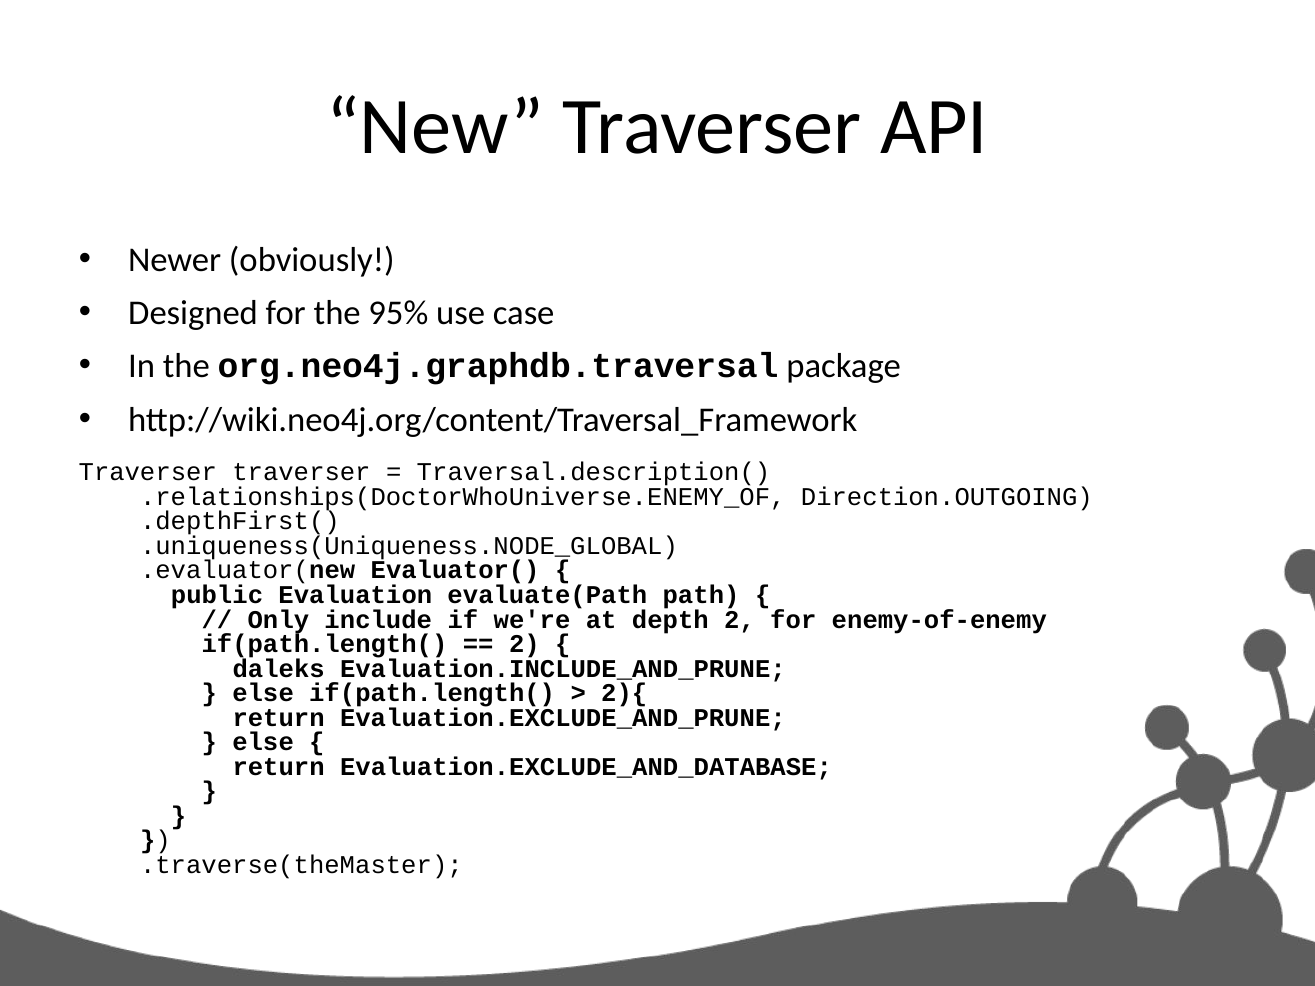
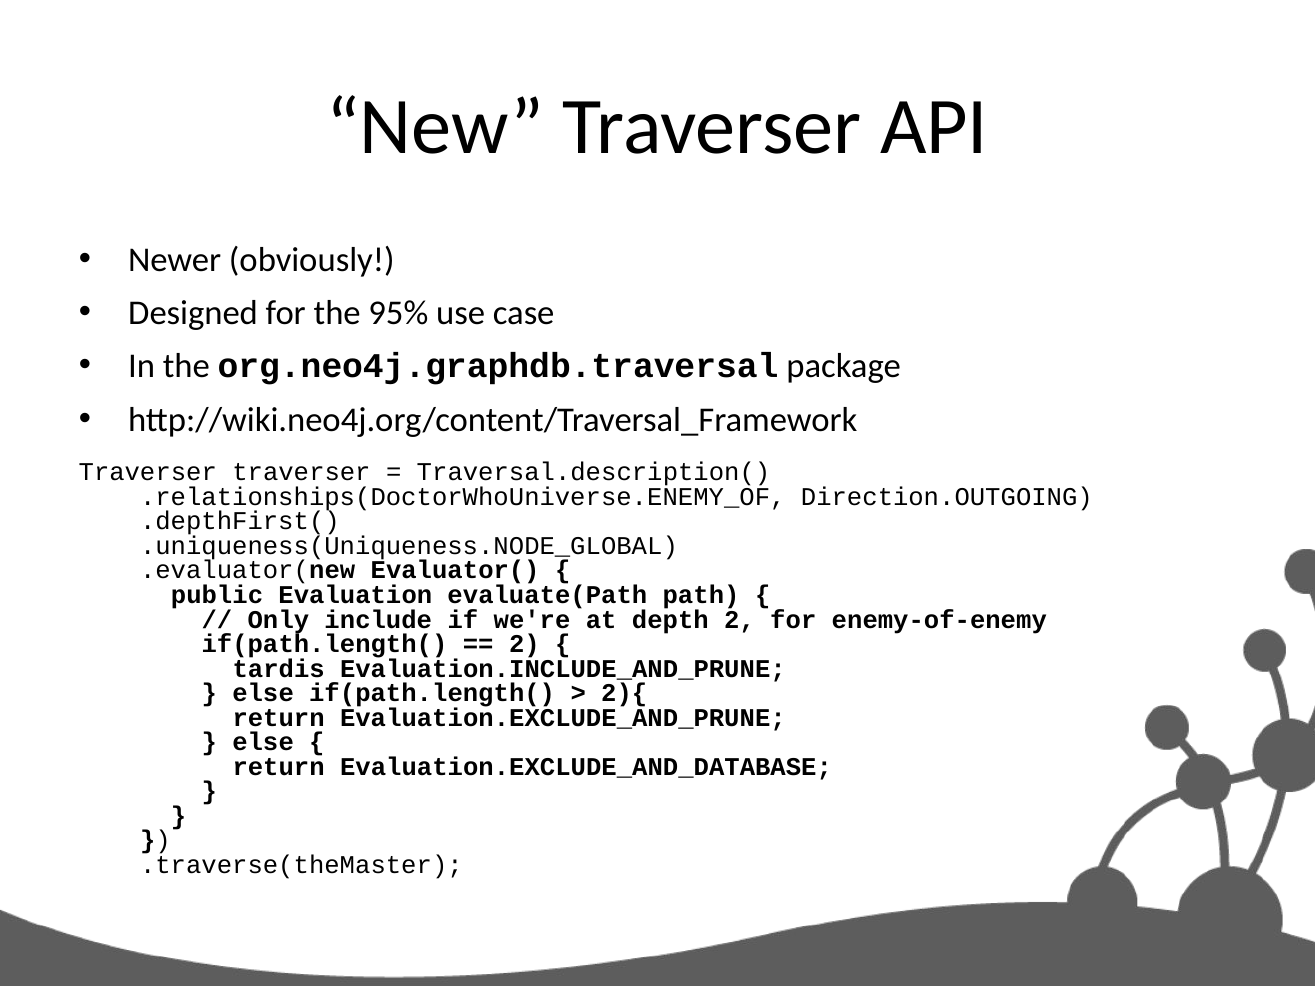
daleks: daleks -> tardis
